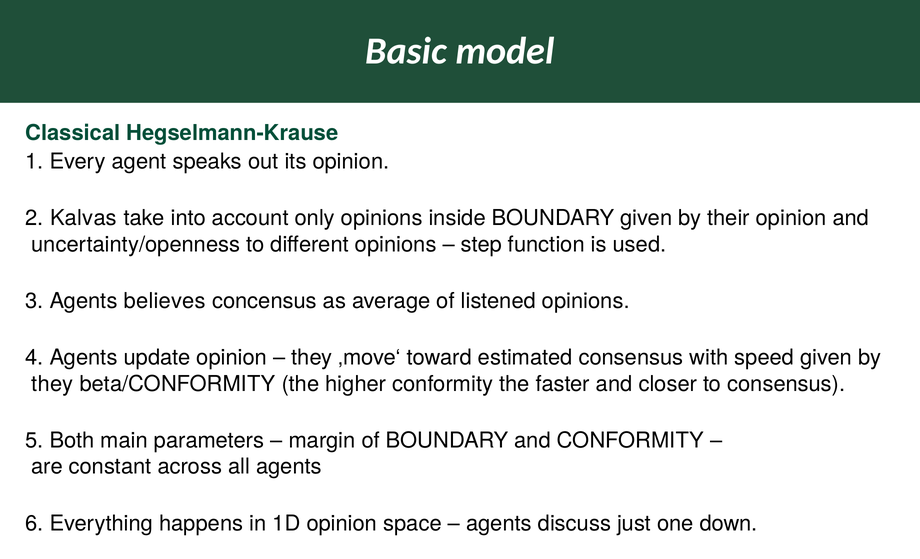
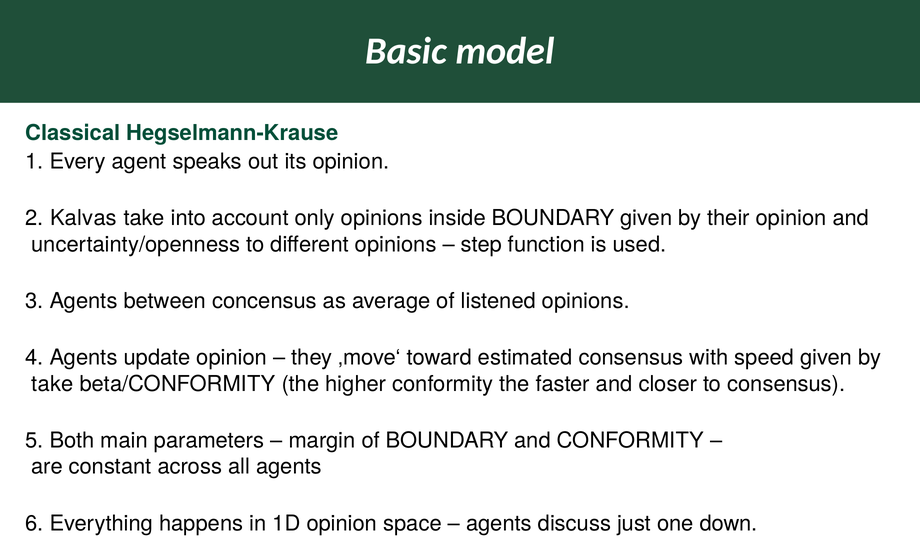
believes: believes -> between
they at (52, 384): they -> take
